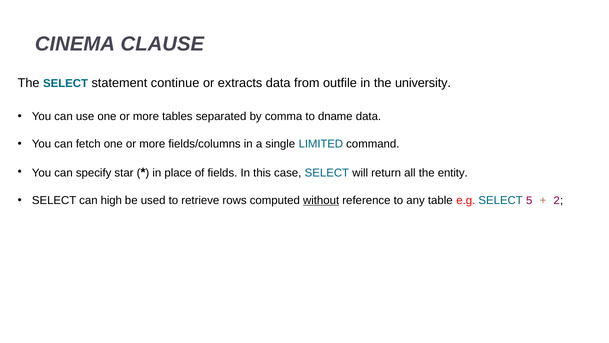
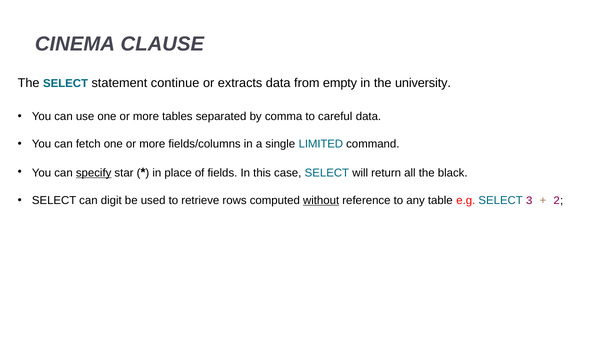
outfile: outfile -> empty
dname: dname -> careful
specify underline: none -> present
entity: entity -> black
high: high -> digit
5: 5 -> 3
